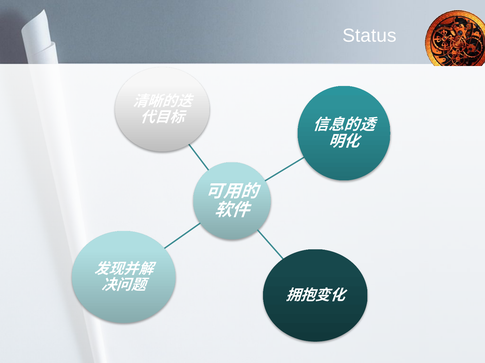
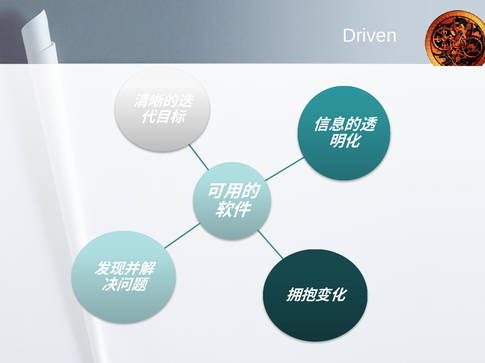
Status: Status -> Driven
